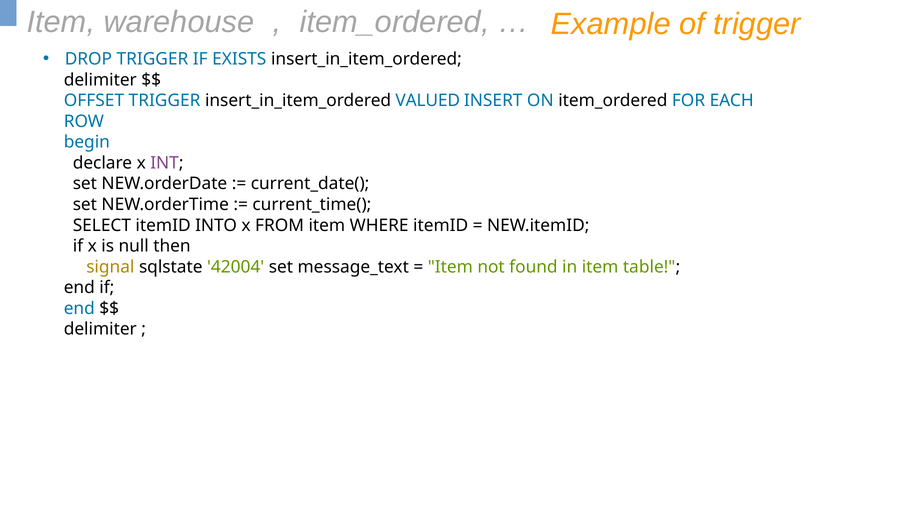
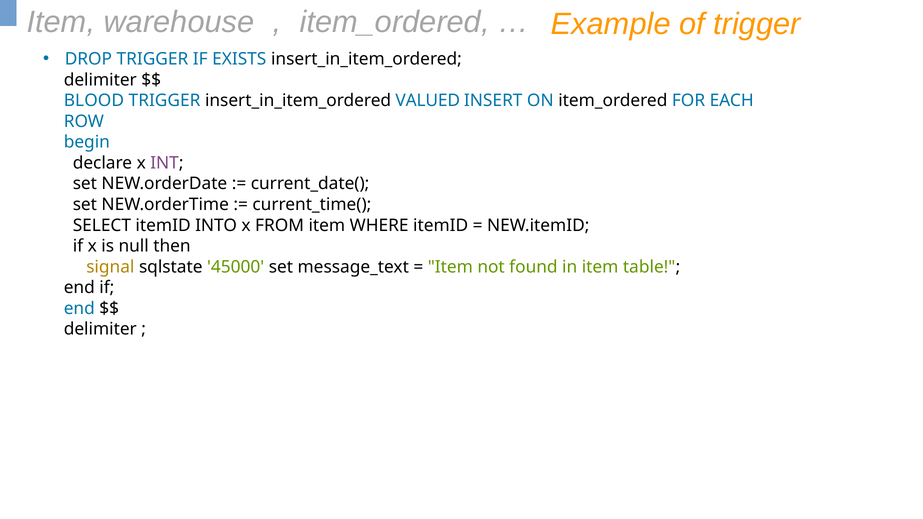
OFFSET: OFFSET -> BLOOD
42004: 42004 -> 45000
